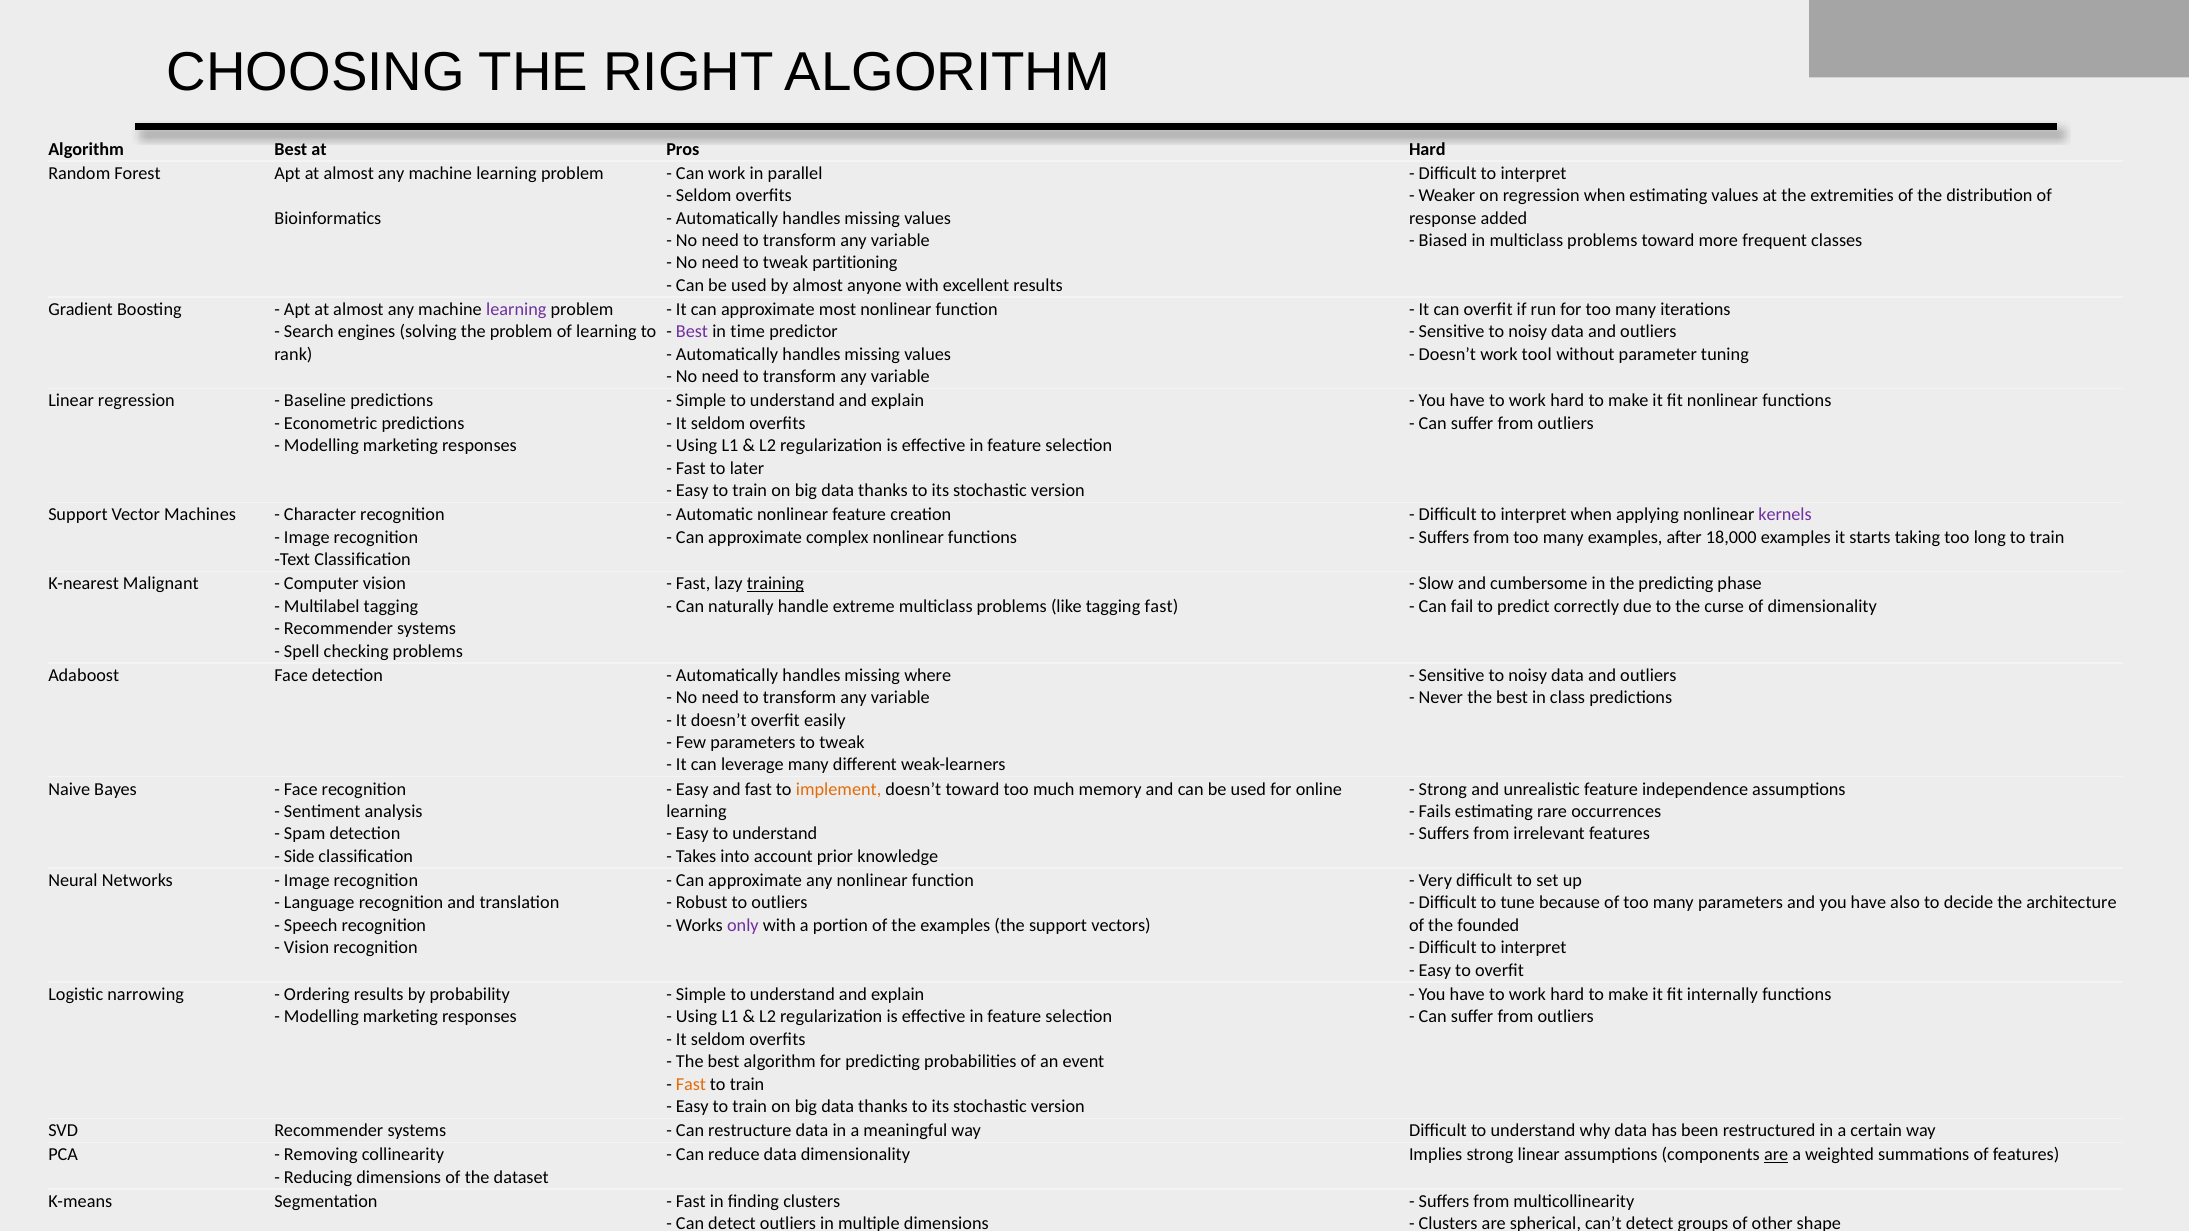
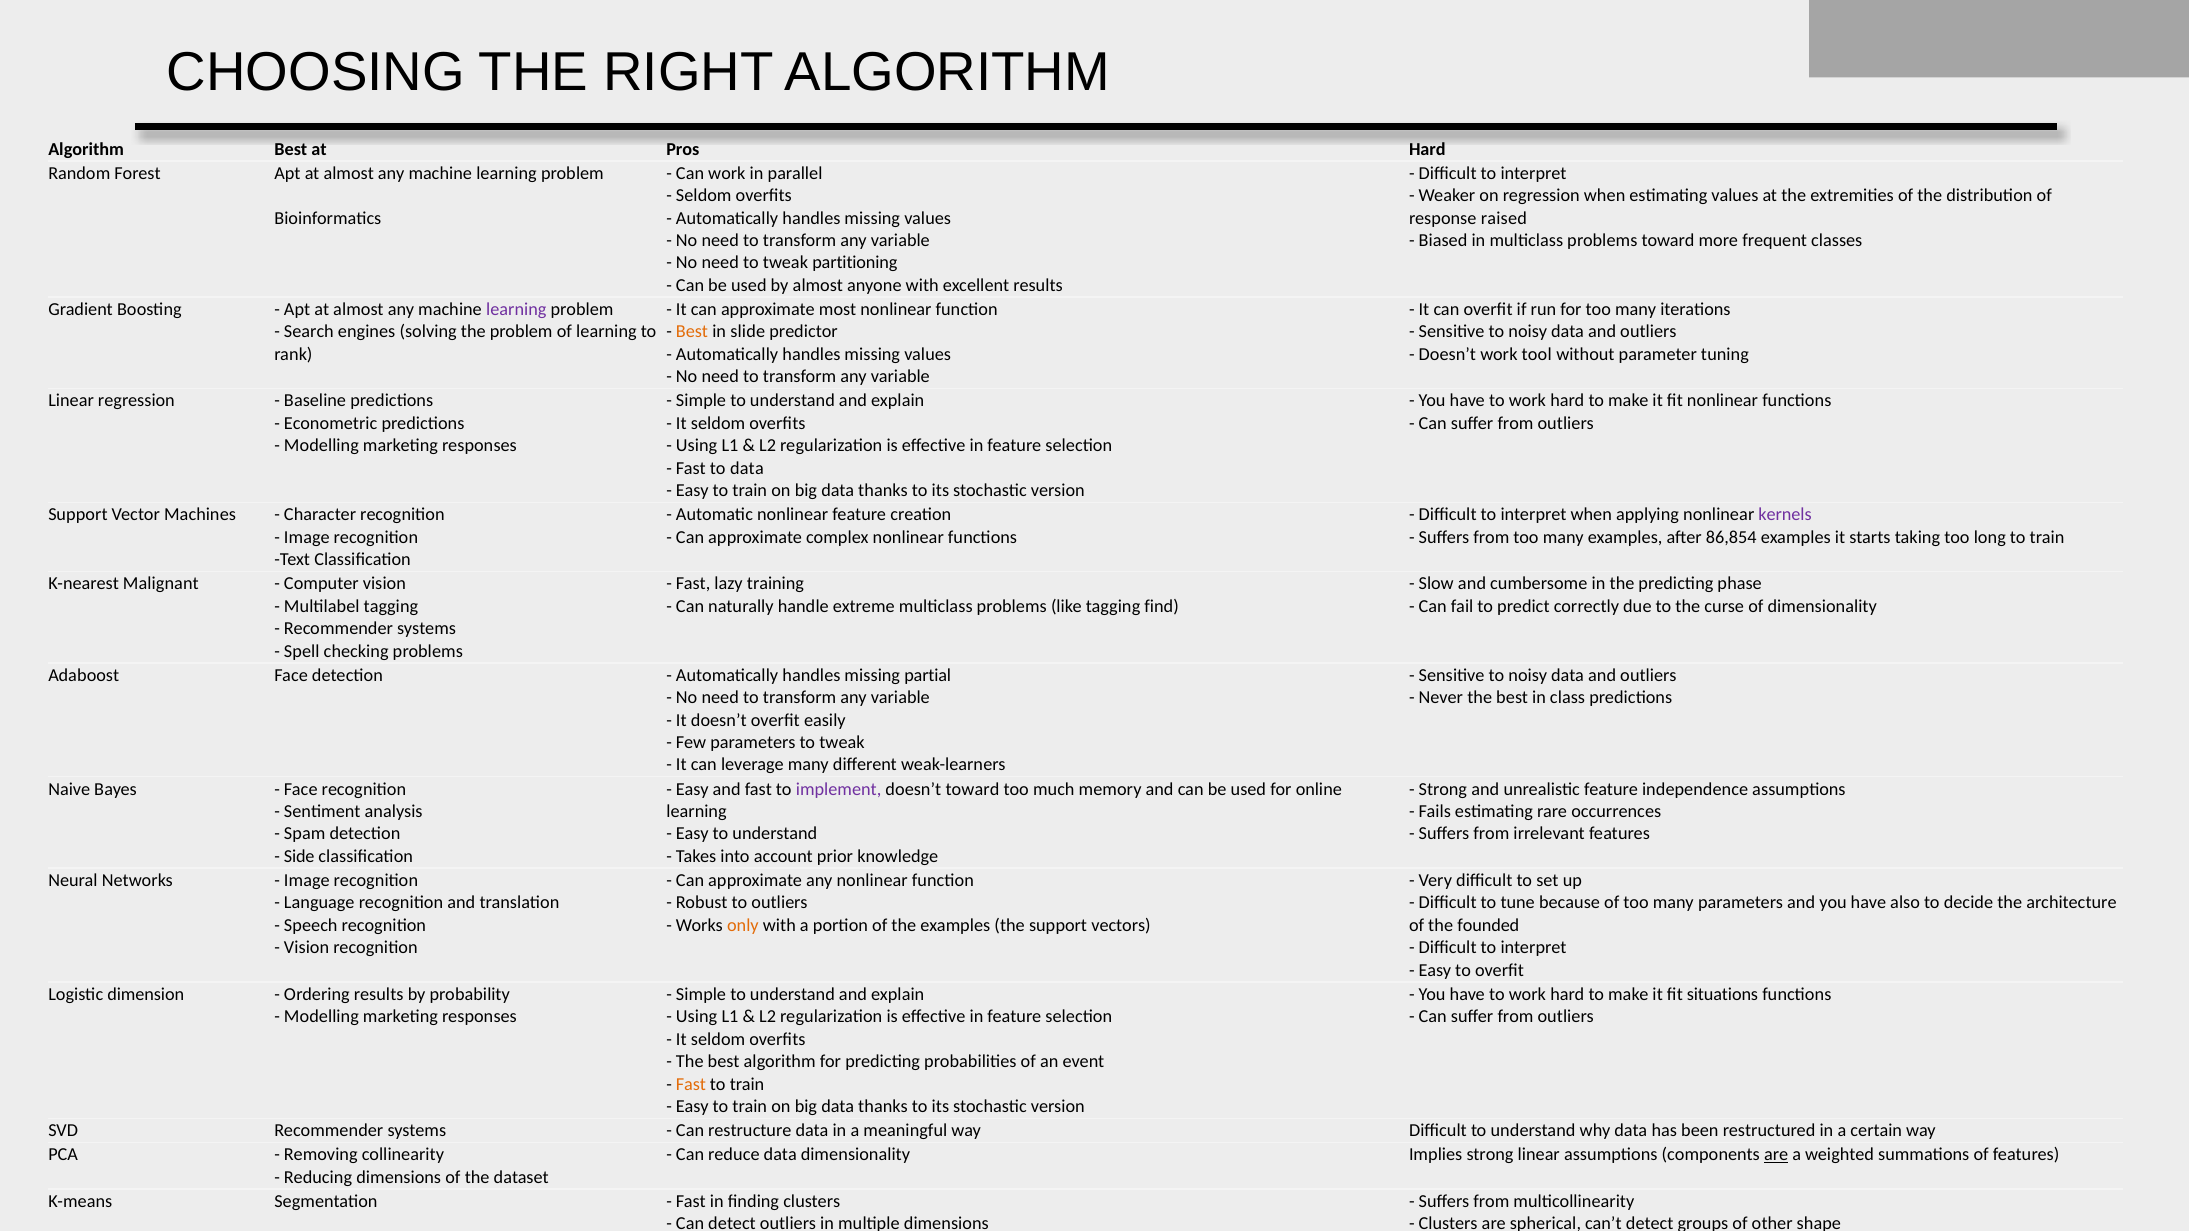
added: added -> raised
Best at (692, 332) colour: purple -> orange
time: time -> slide
to later: later -> data
18,000: 18,000 -> 86,854
training underline: present -> none
tagging fast: fast -> find
where: where -> partial
implement colour: orange -> purple
only colour: purple -> orange
narrowing: narrowing -> dimension
internally: internally -> situations
